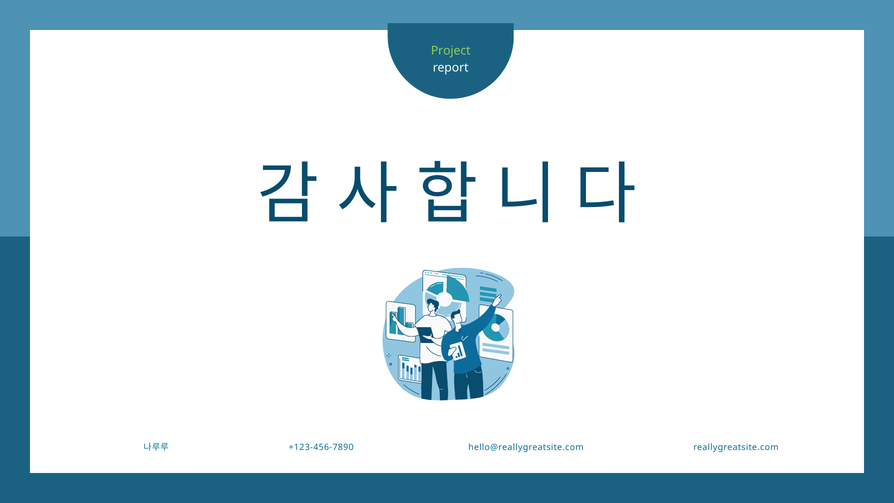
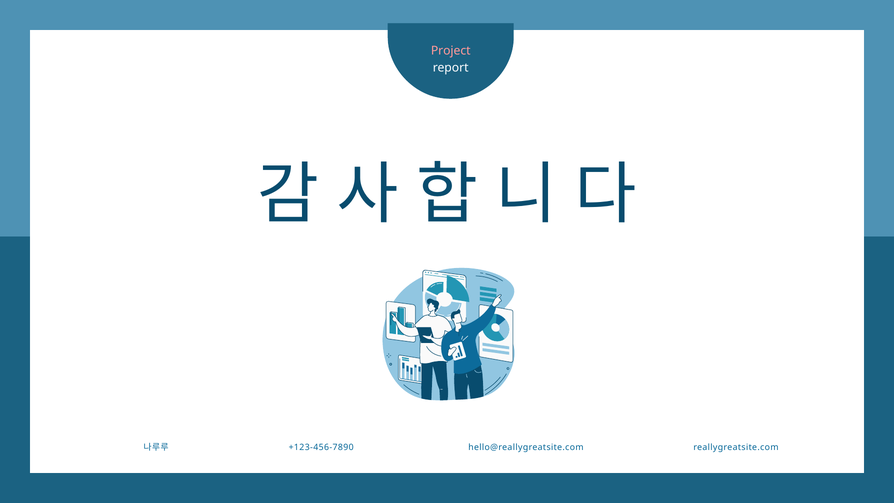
Project colour: light green -> pink
